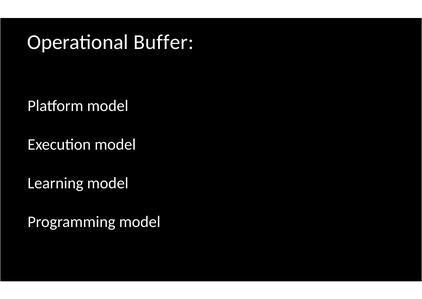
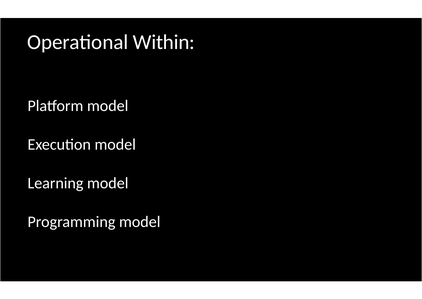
Buffer: Buffer -> Within
